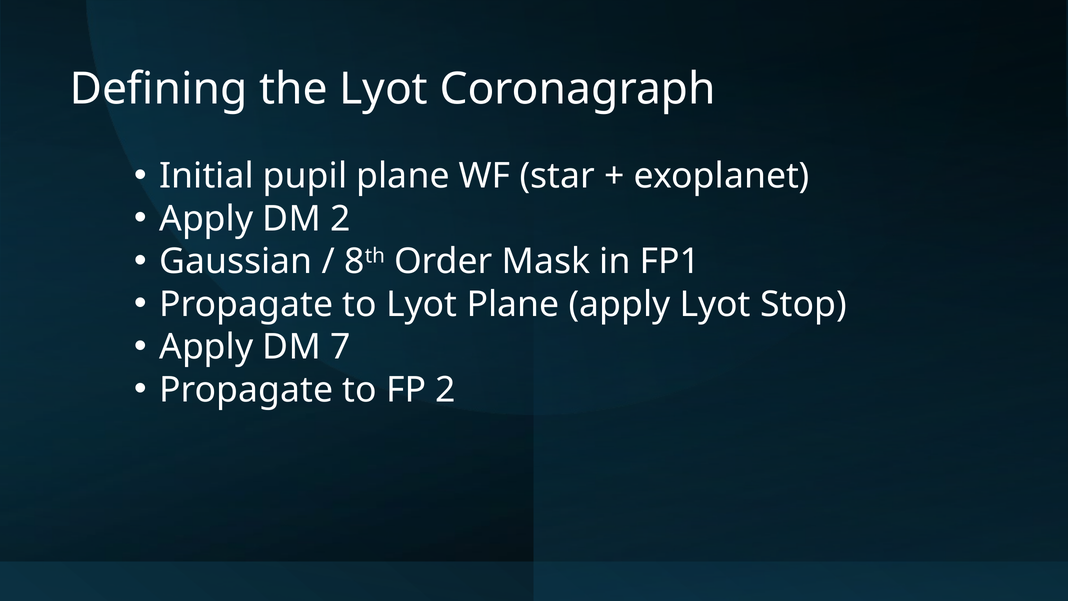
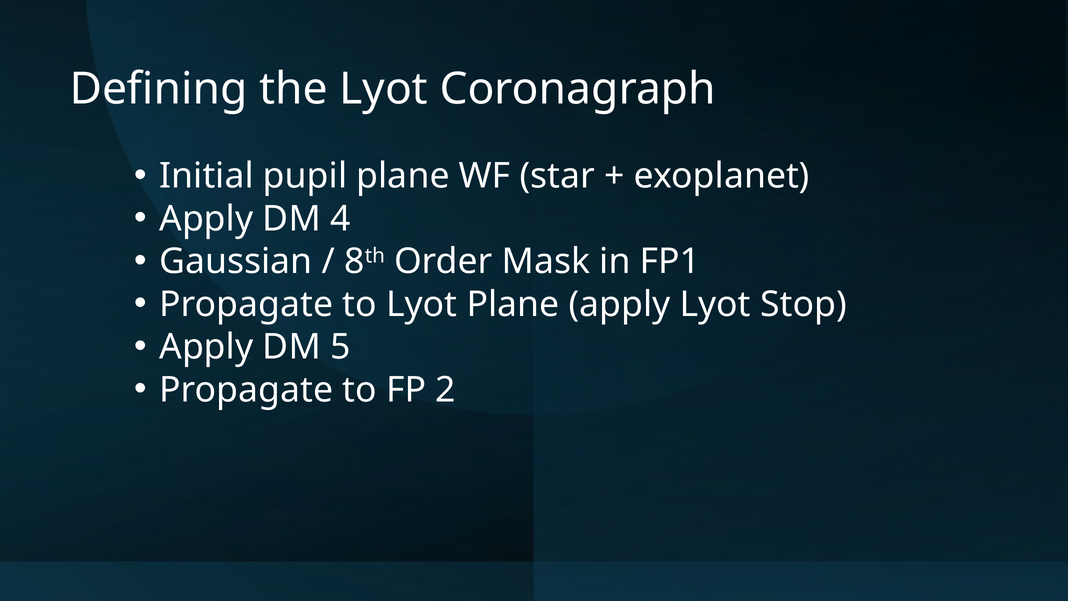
DM 2: 2 -> 4
7: 7 -> 5
